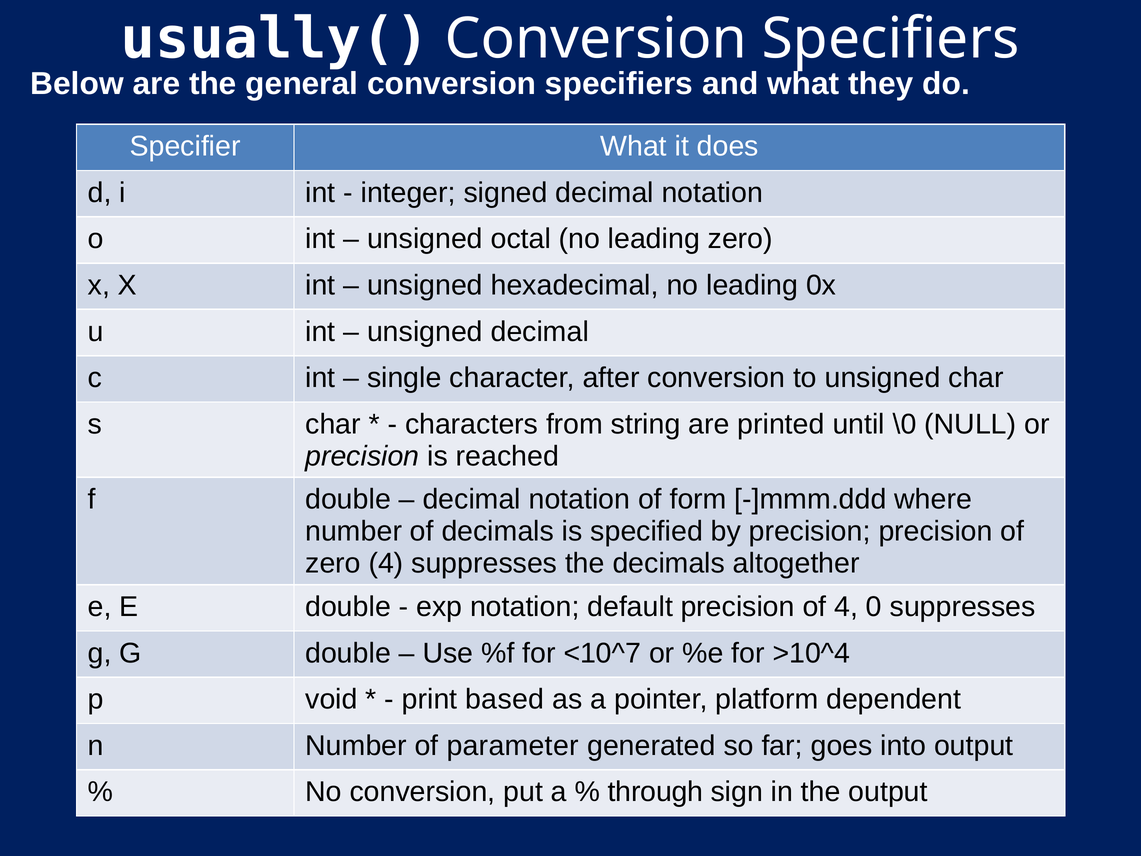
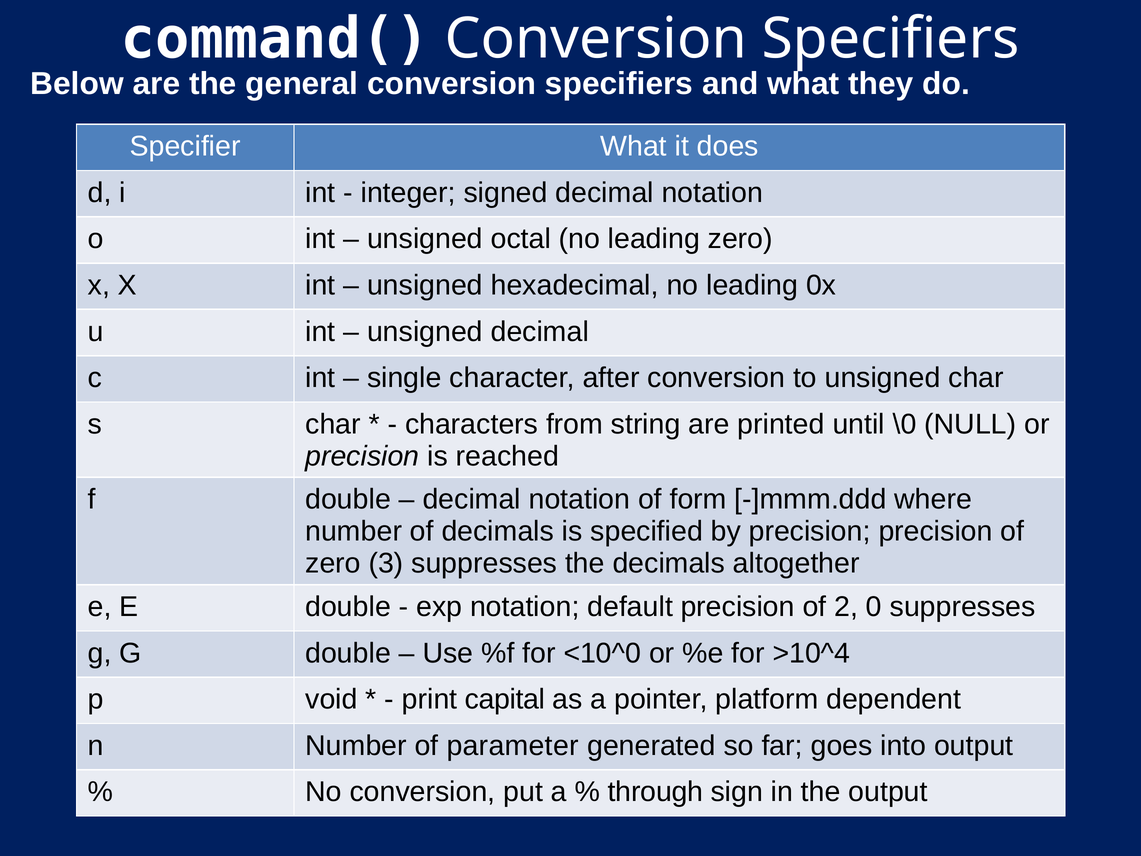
usually(: usually( -> command(
zero 4: 4 -> 3
of 4: 4 -> 2
<10^7: <10^7 -> <10^0
based: based -> capital
